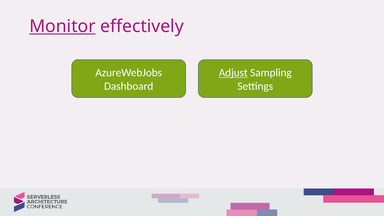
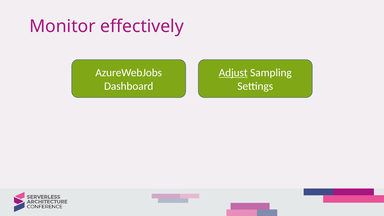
Monitor underline: present -> none
